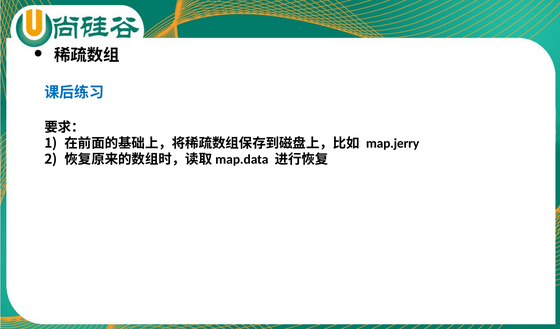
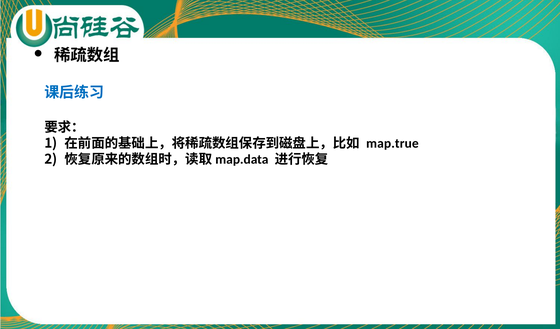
map.jerry: map.jerry -> map.true
